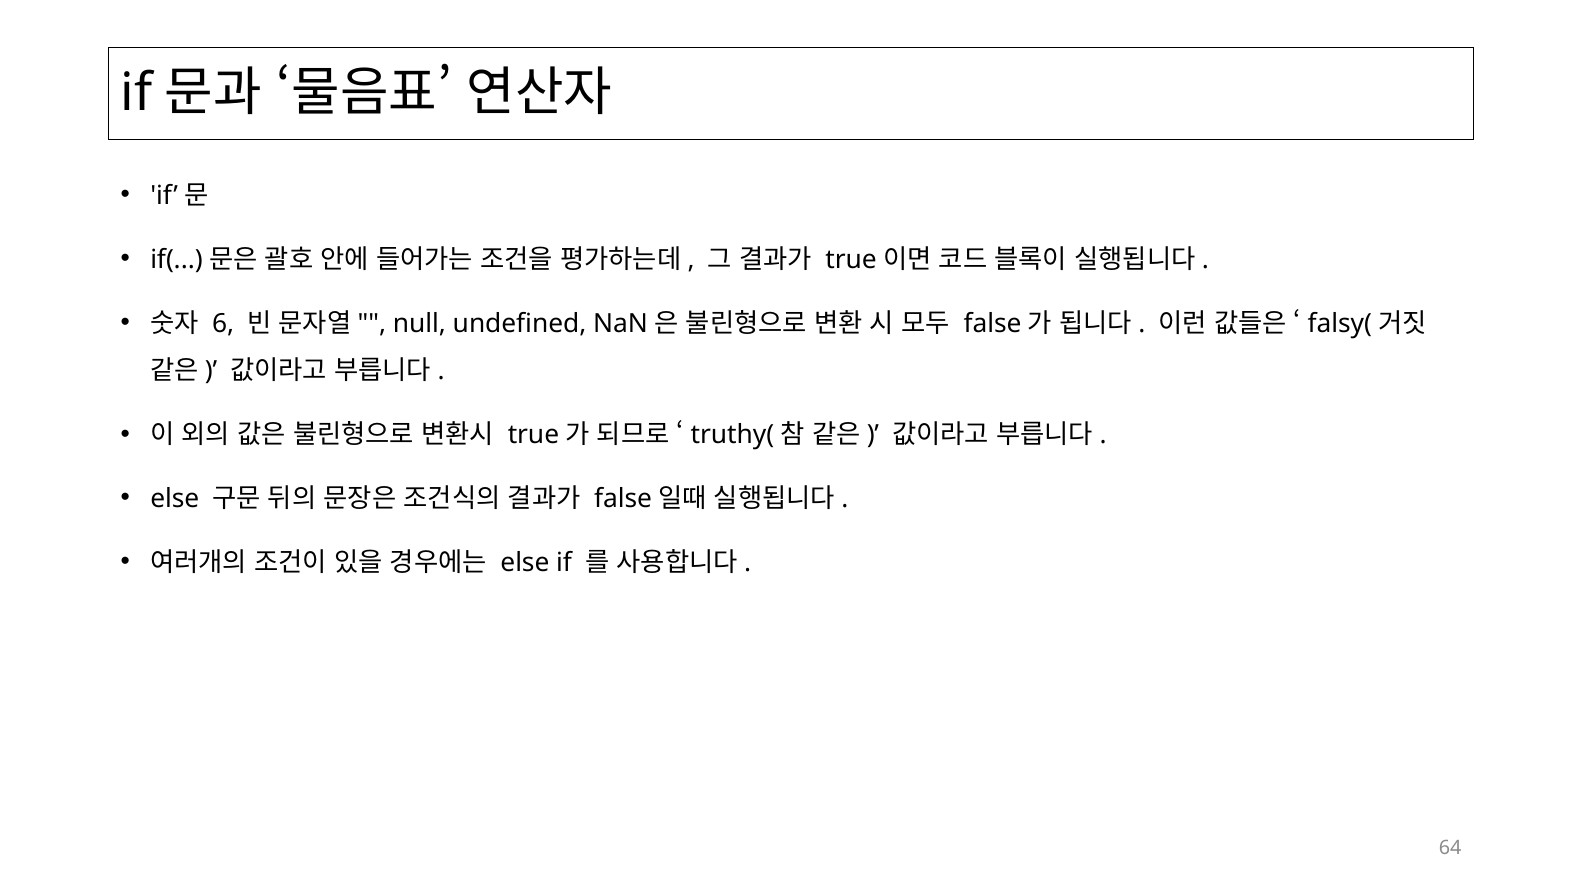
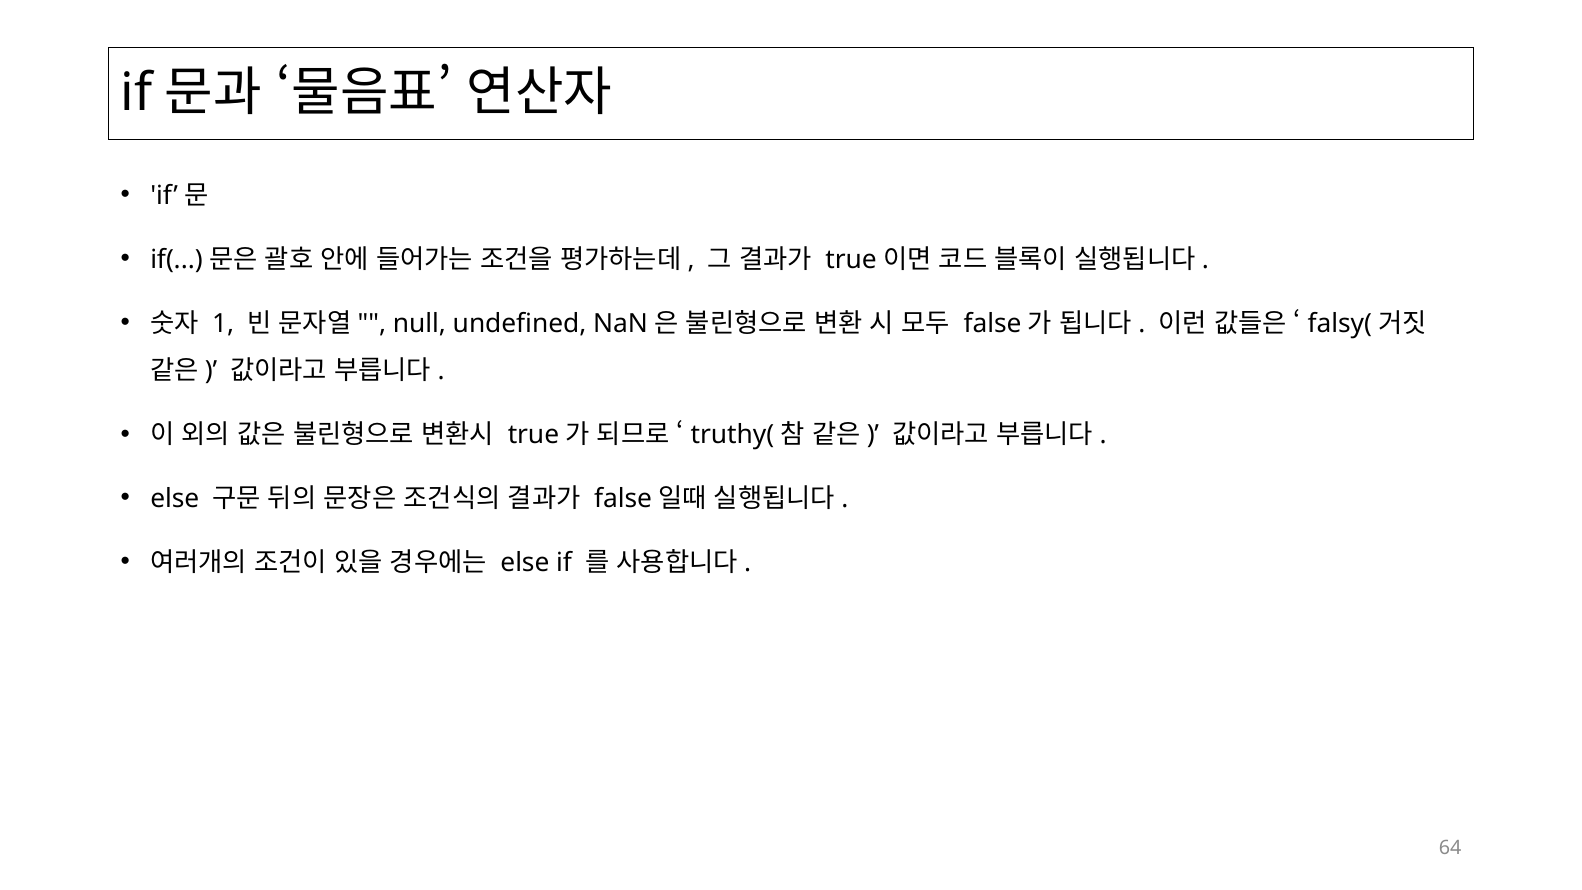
6: 6 -> 1
